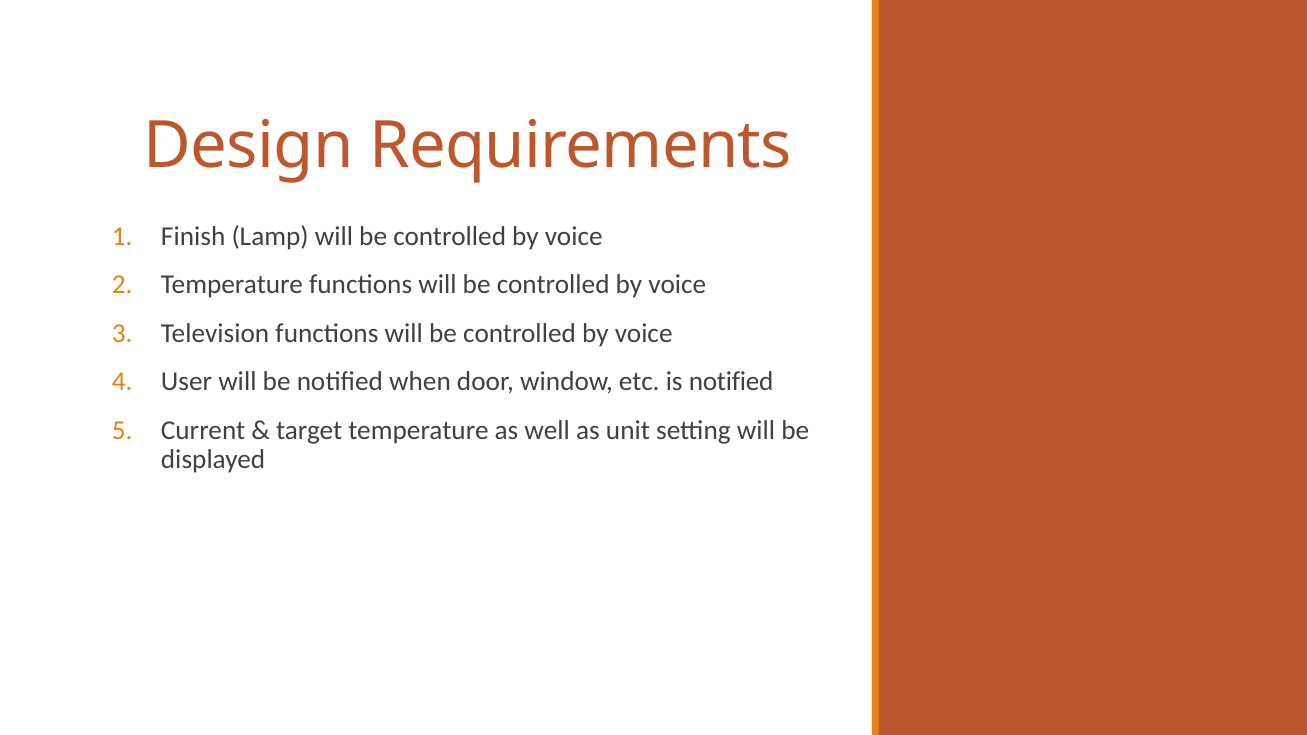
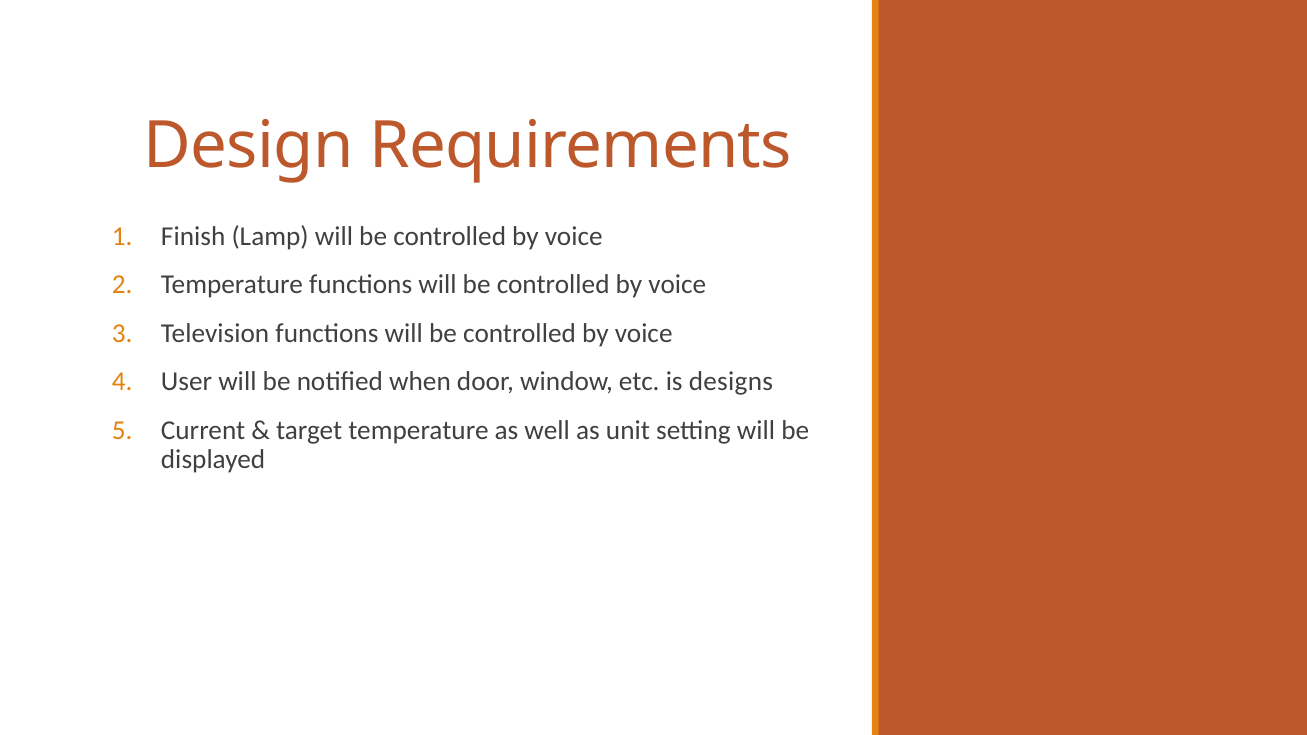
is notified: notified -> designs
